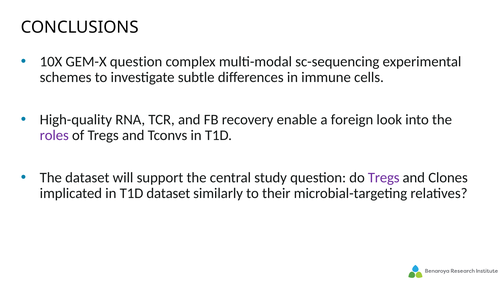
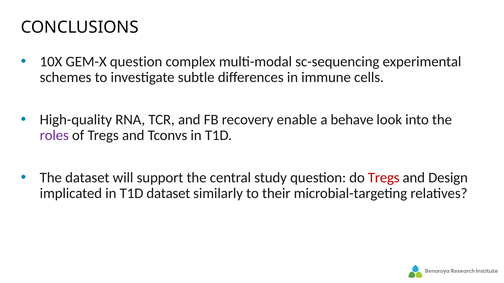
foreign: foreign -> behave
Tregs at (384, 178) colour: purple -> red
Clones: Clones -> Design
